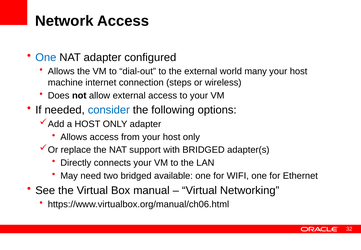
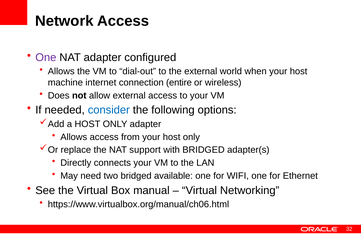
One at (46, 57) colour: blue -> purple
many: many -> when
steps: steps -> entire
